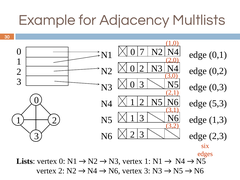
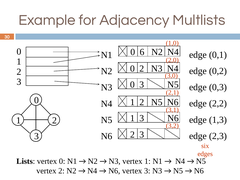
7: 7 -> 6
5,3: 5,3 -> 2,2
